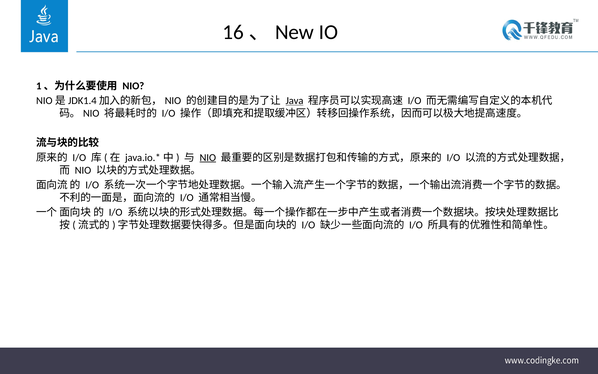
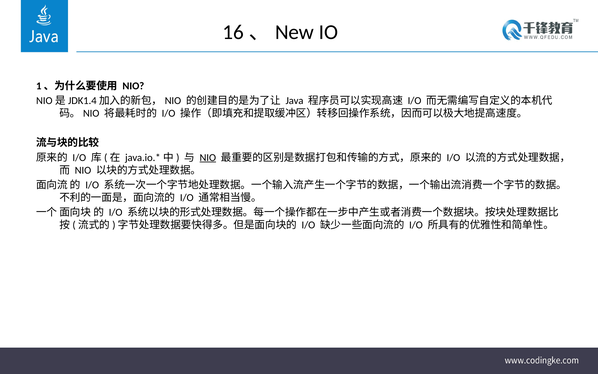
Java underline: present -> none
